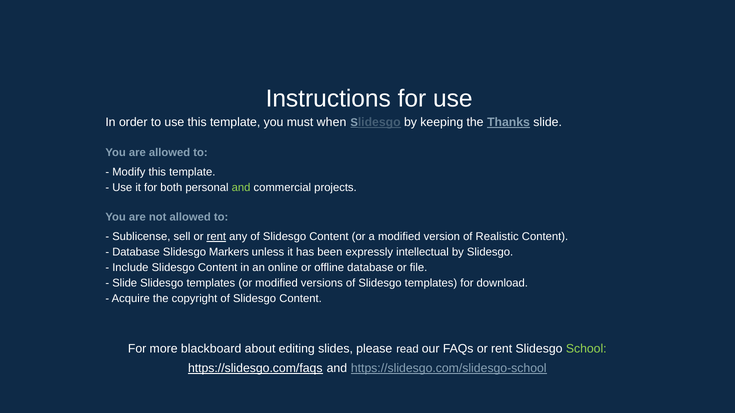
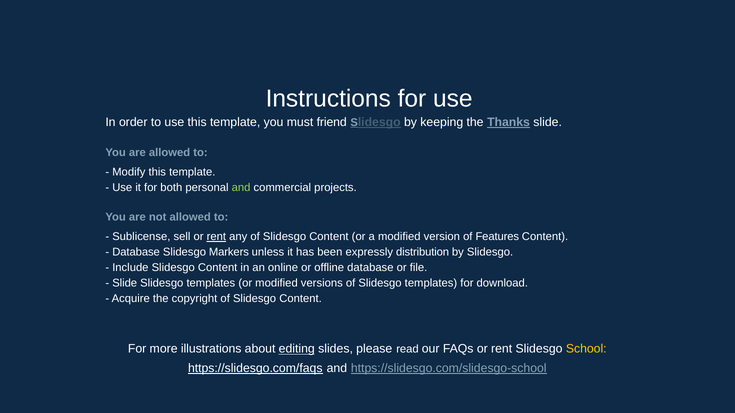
when: when -> friend
Realistic: Realistic -> Features
intellectual: intellectual -> distribution
blackboard: blackboard -> illustrations
editing underline: none -> present
School colour: light green -> yellow
